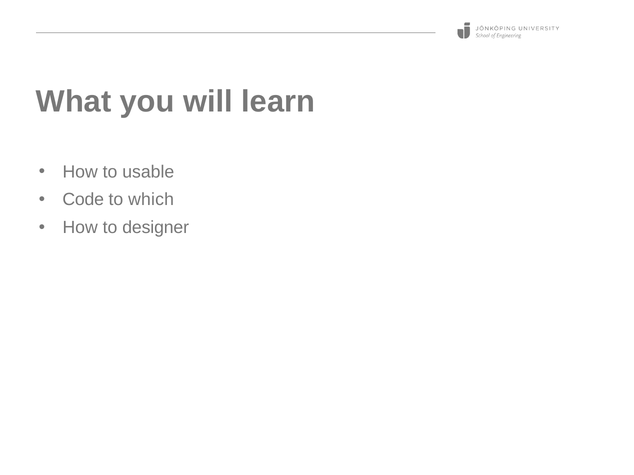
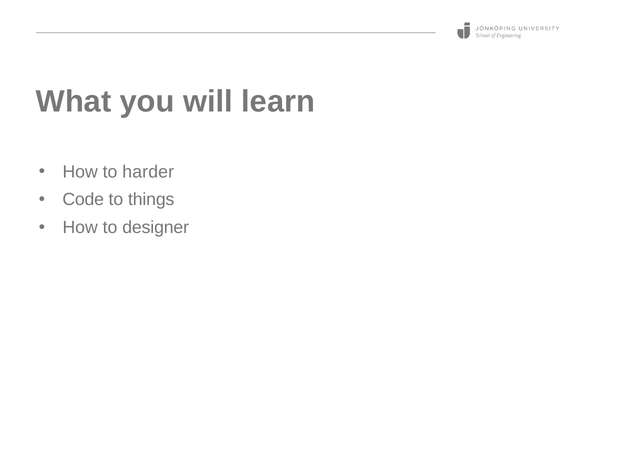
usable: usable -> harder
which: which -> things
